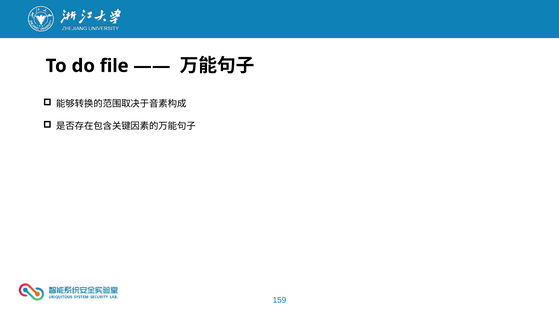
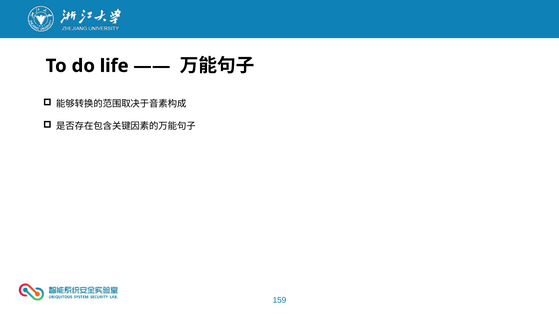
file: file -> life
